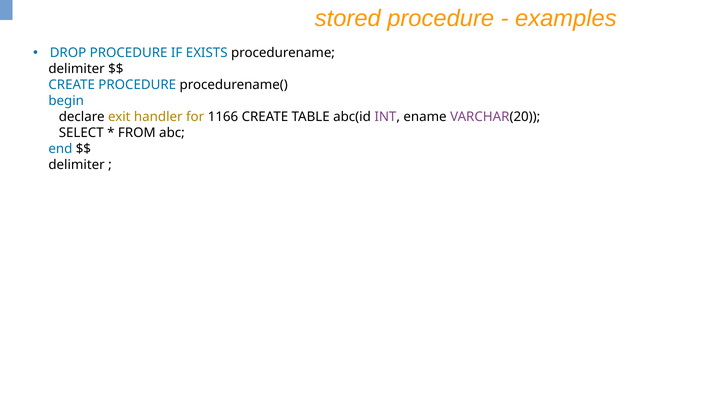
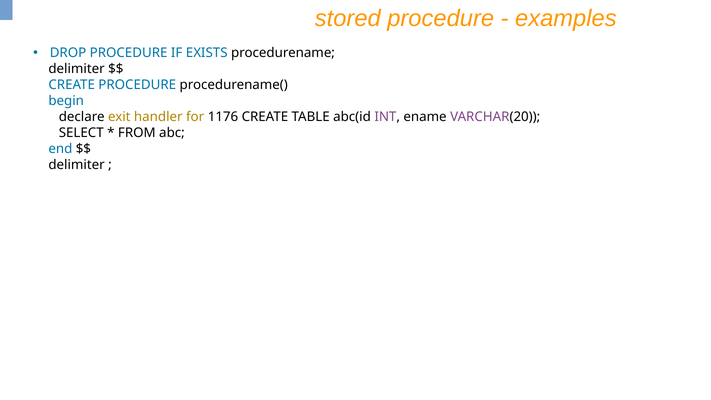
1166: 1166 -> 1176
